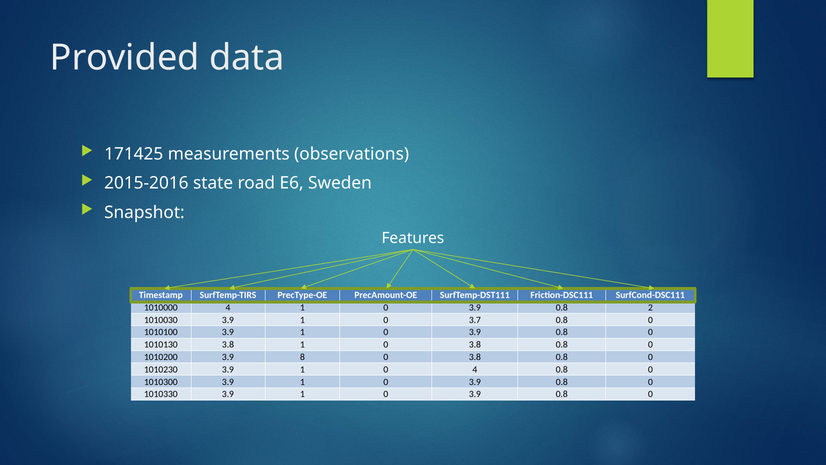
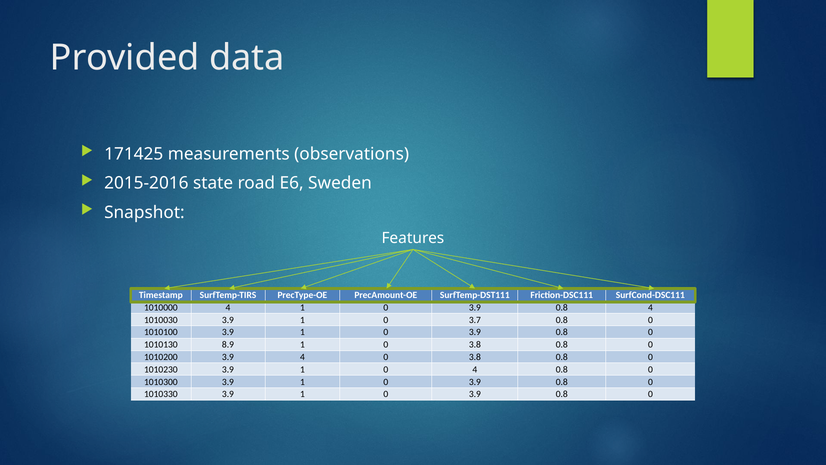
0.8 2: 2 -> 4
1010130 3.8: 3.8 -> 8.9
3.9 8: 8 -> 4
